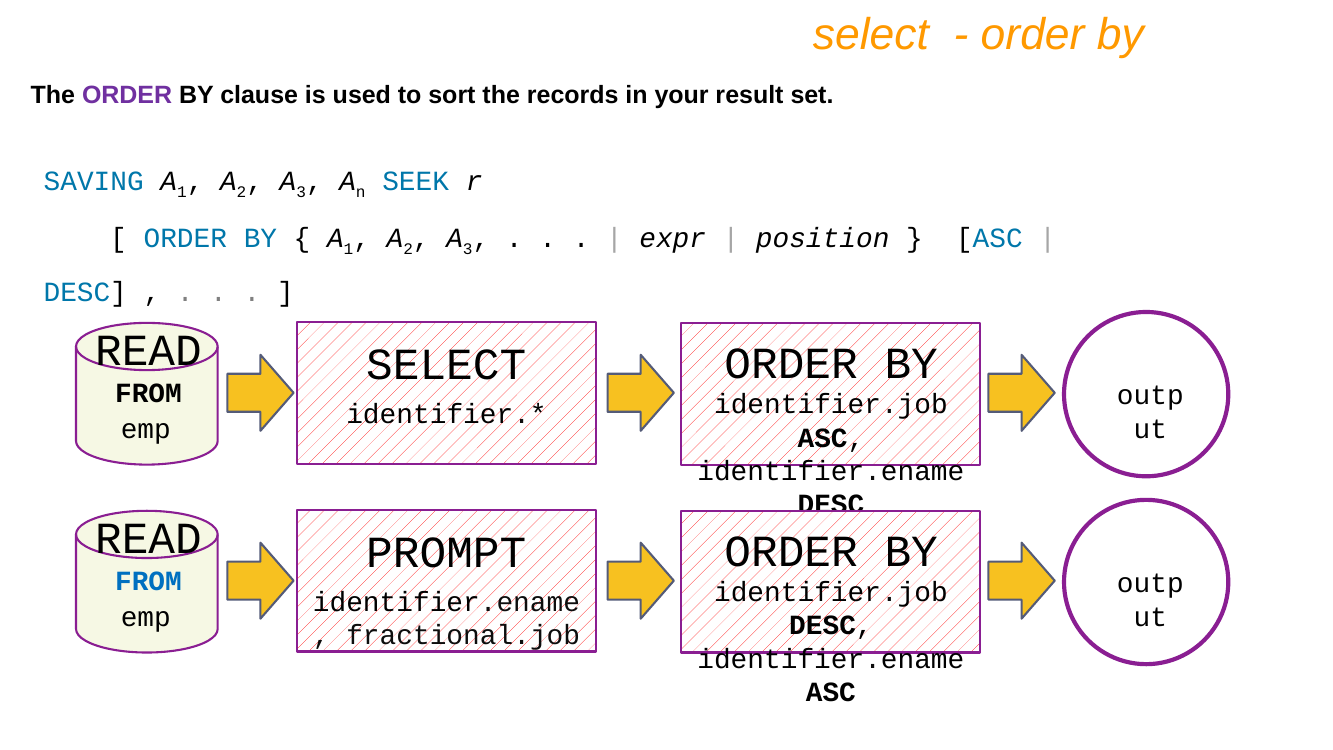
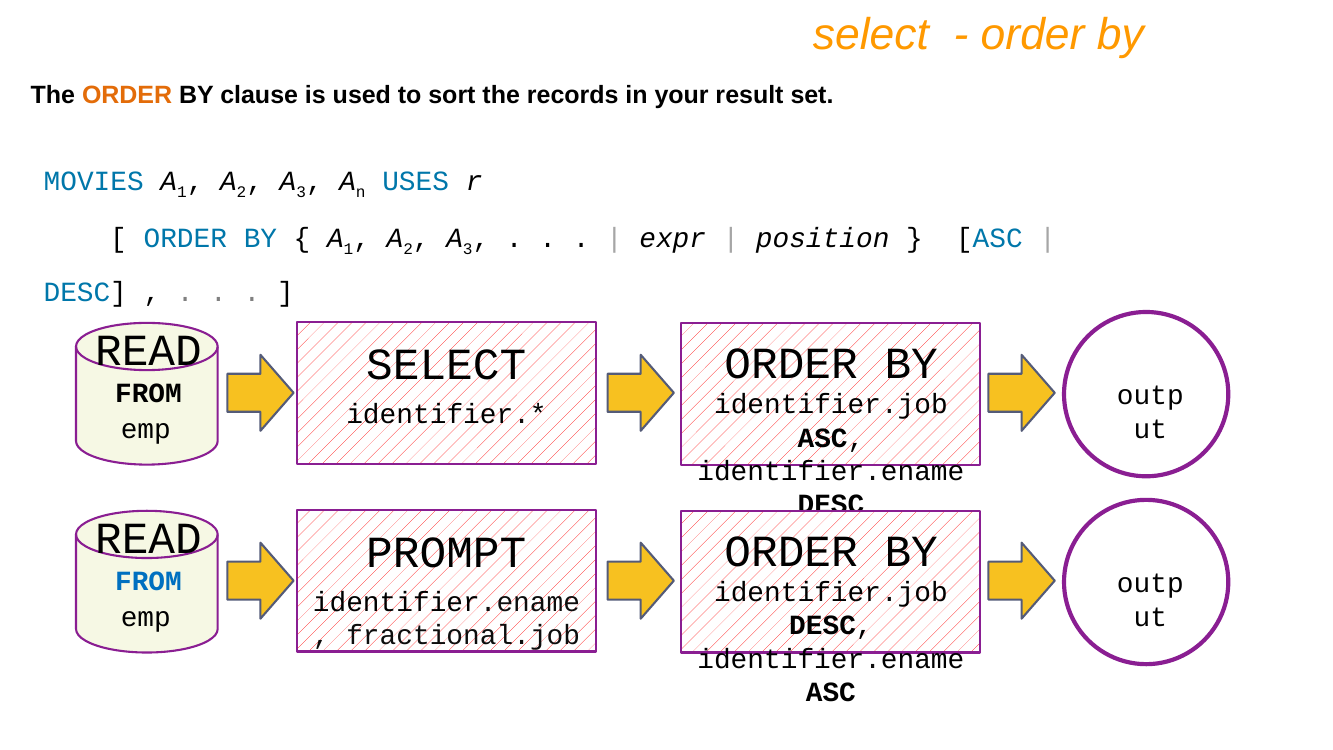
ORDER at (127, 95) colour: purple -> orange
SAVING: SAVING -> MOVIES
SEEK: SEEK -> USES
